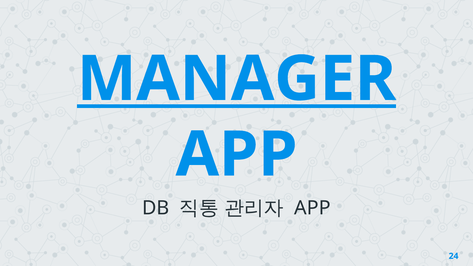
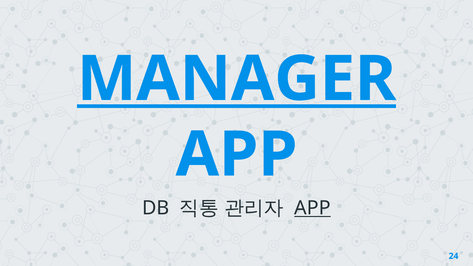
APP at (313, 208) underline: none -> present
